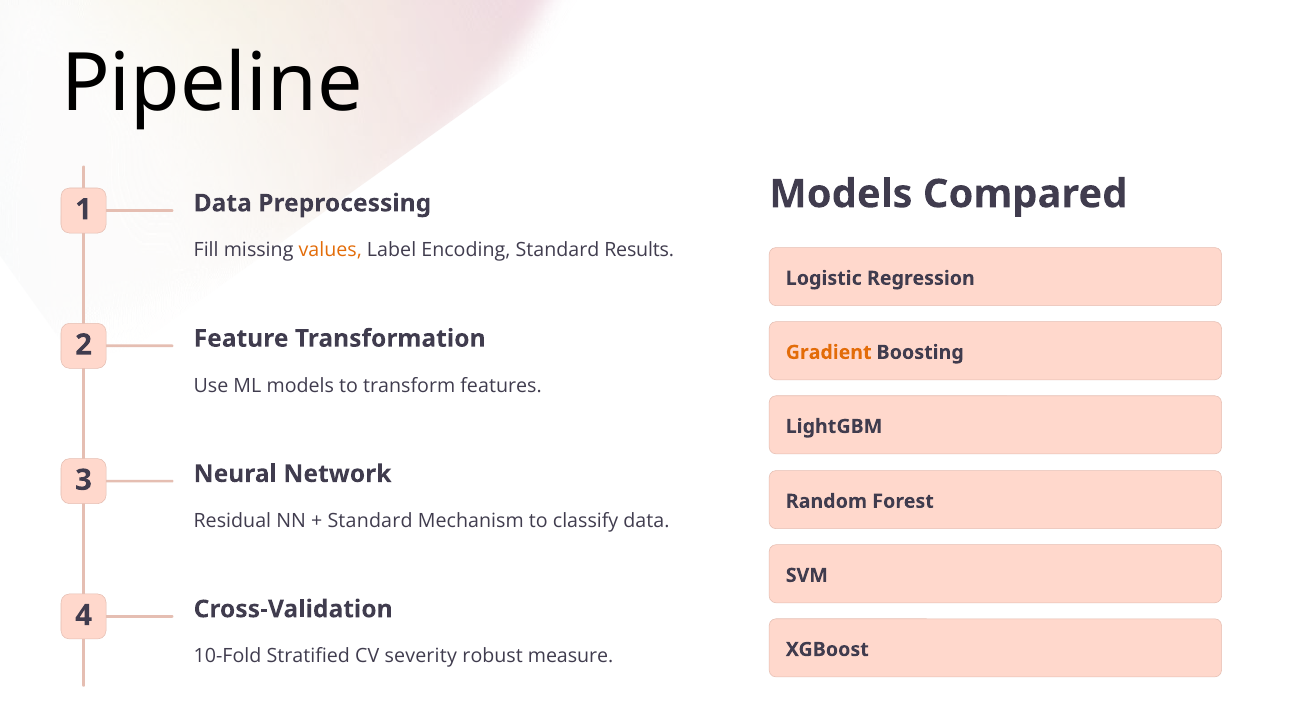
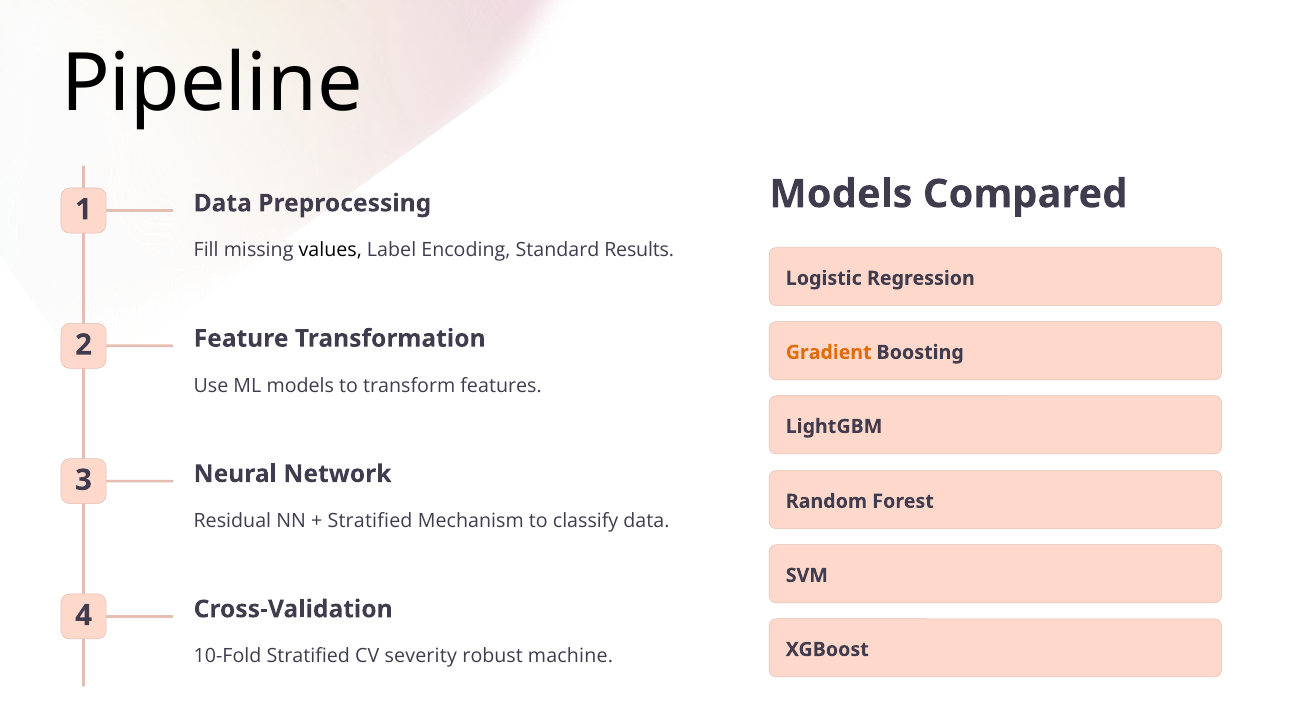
values colour: orange -> black
Standard at (370, 521): Standard -> Stratified
measure: measure -> machine
